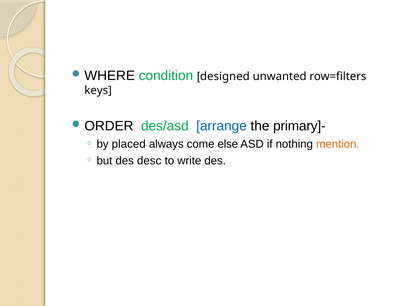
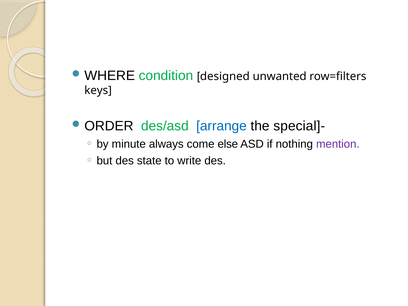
primary]-: primary]- -> special]-
placed: placed -> minute
mention colour: orange -> purple
desc: desc -> state
